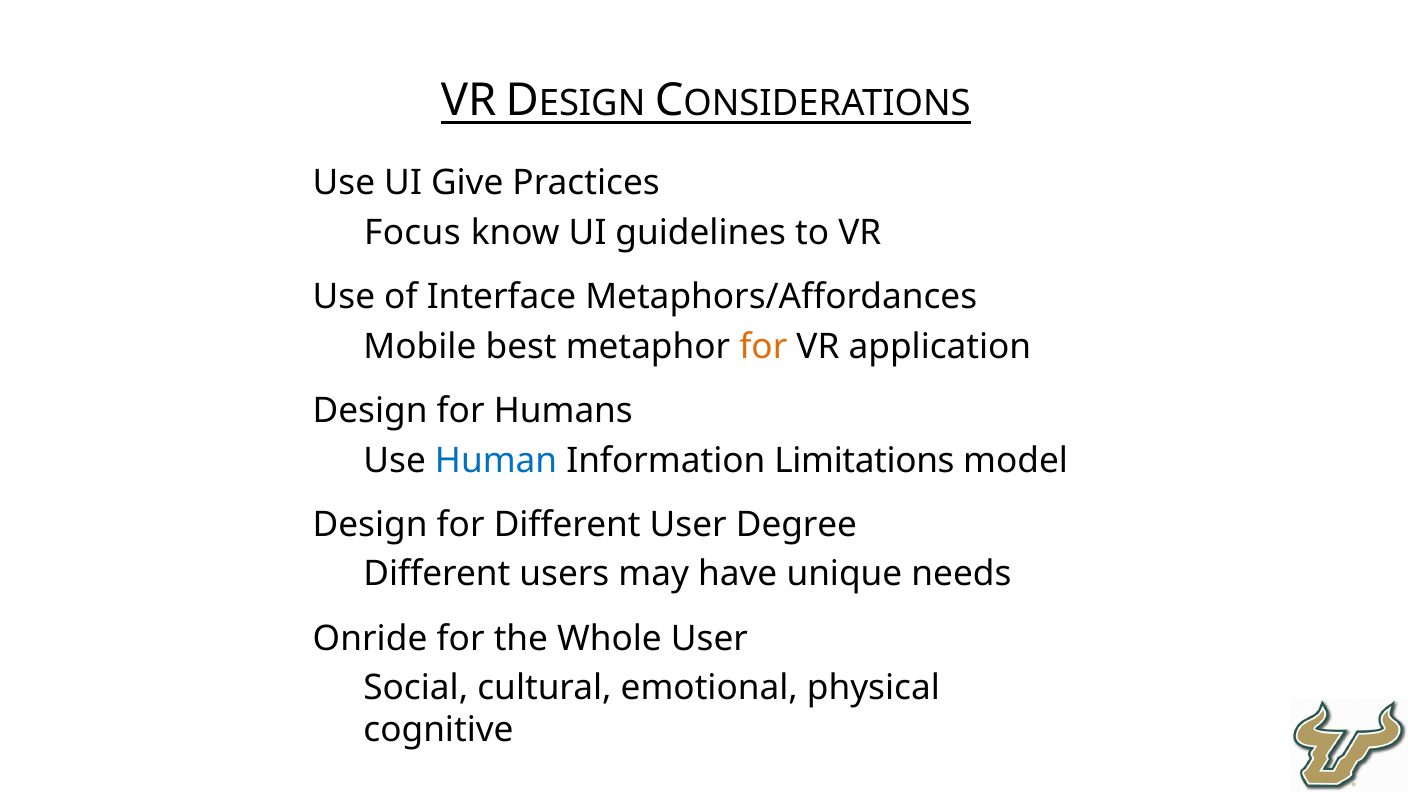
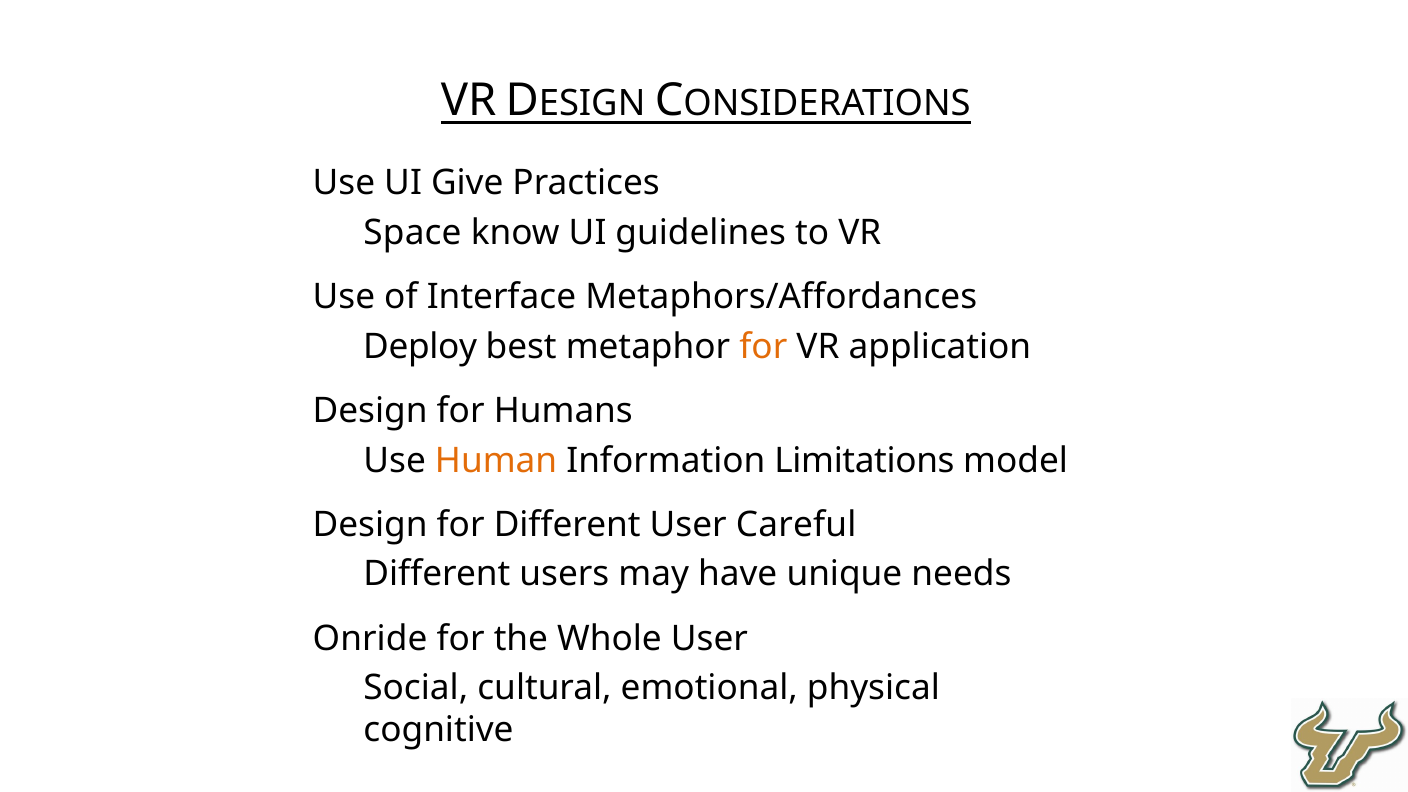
Focus: Focus -> Space
Mobile: Mobile -> Deploy
Human colour: blue -> orange
Degree: Degree -> Careful
